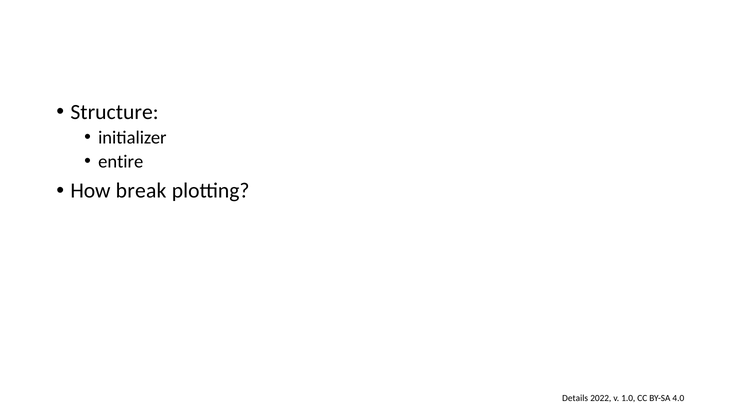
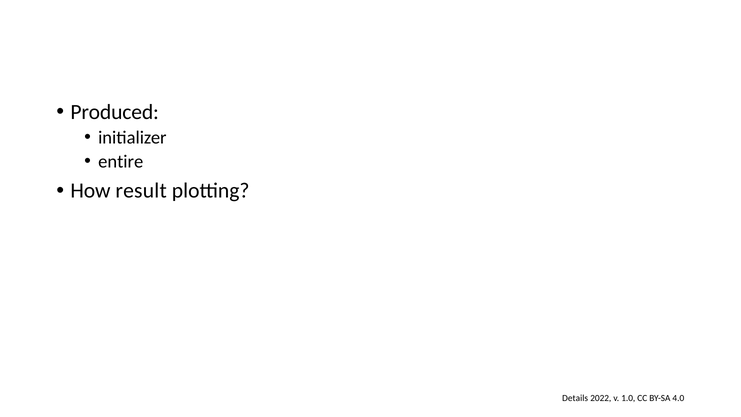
Structure: Structure -> Produced
break: break -> result
